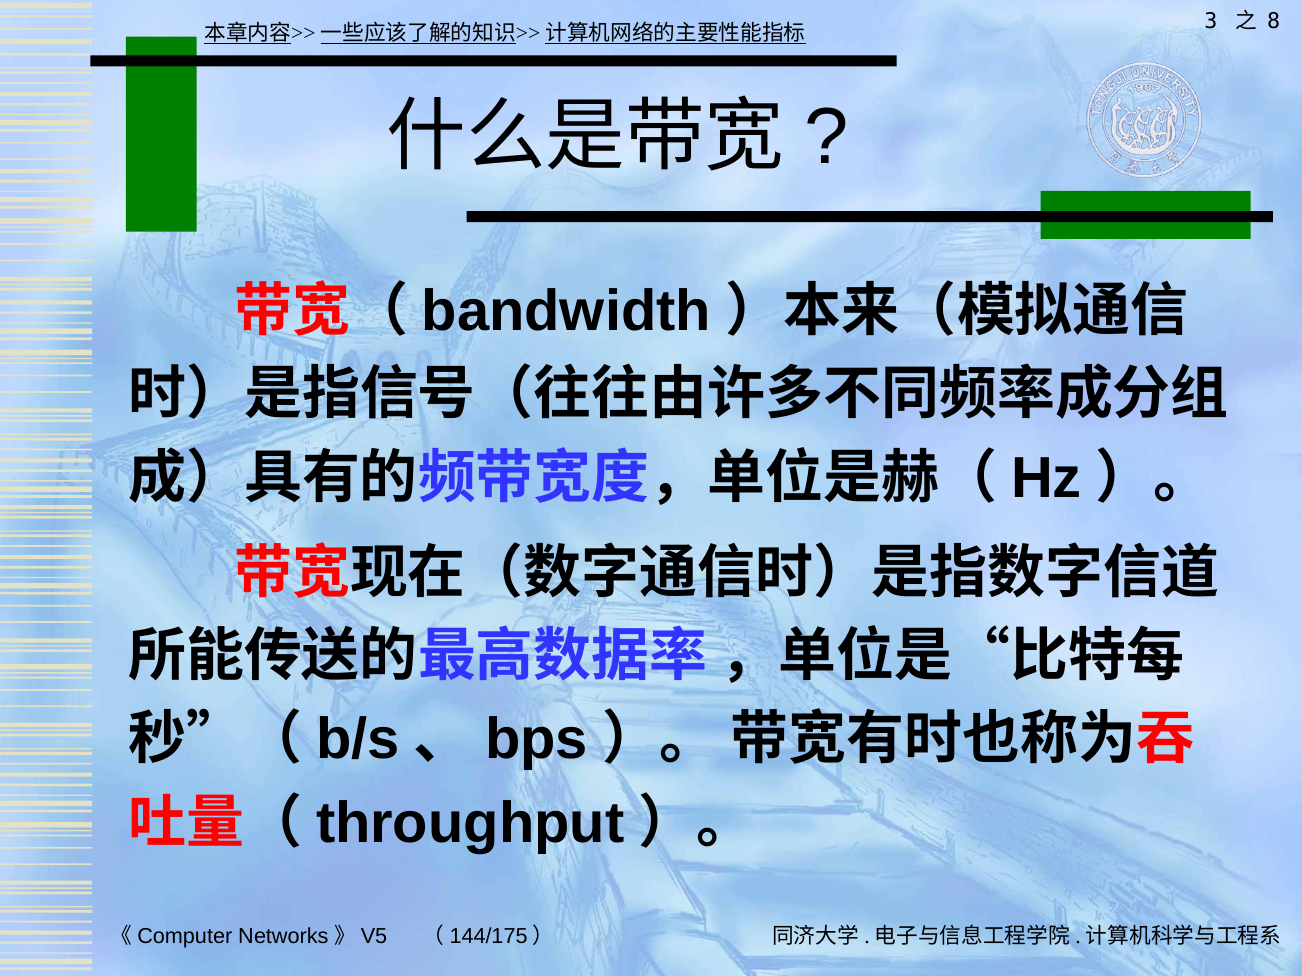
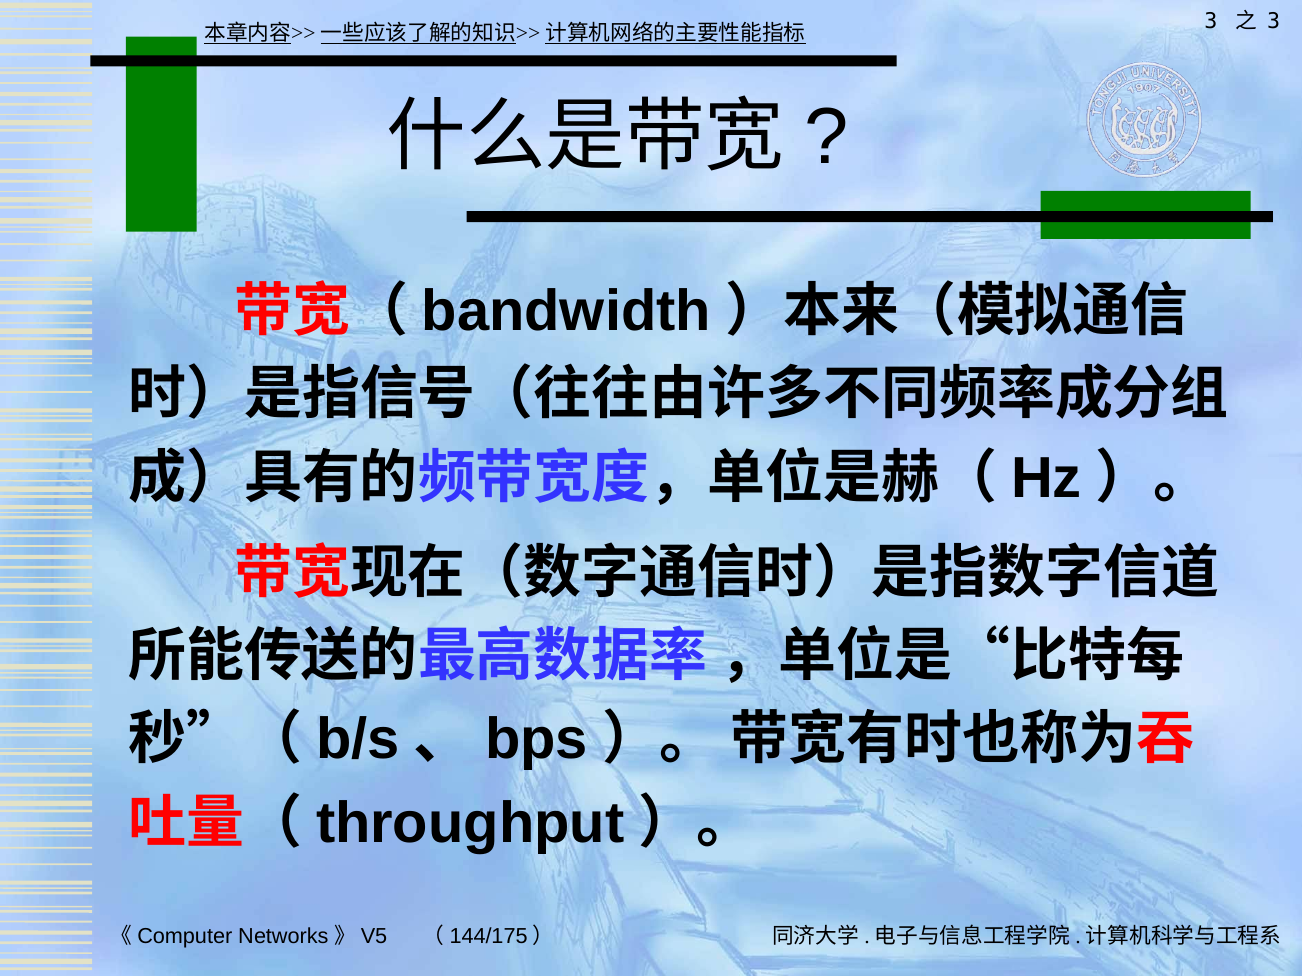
8 at (1274, 21): 8 -> 3
